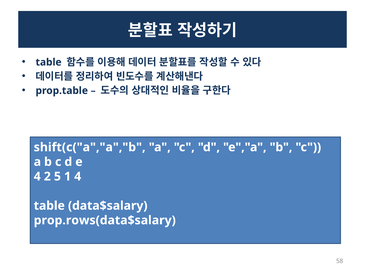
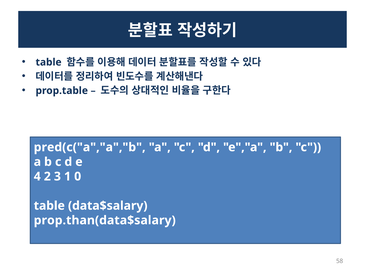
shift(c("a","a","b: shift(c("a","a","b -> pred(c("a","a","b
5: 5 -> 3
1 4: 4 -> 0
prop.rows(data$salary: prop.rows(data$salary -> prop.than(data$salary
